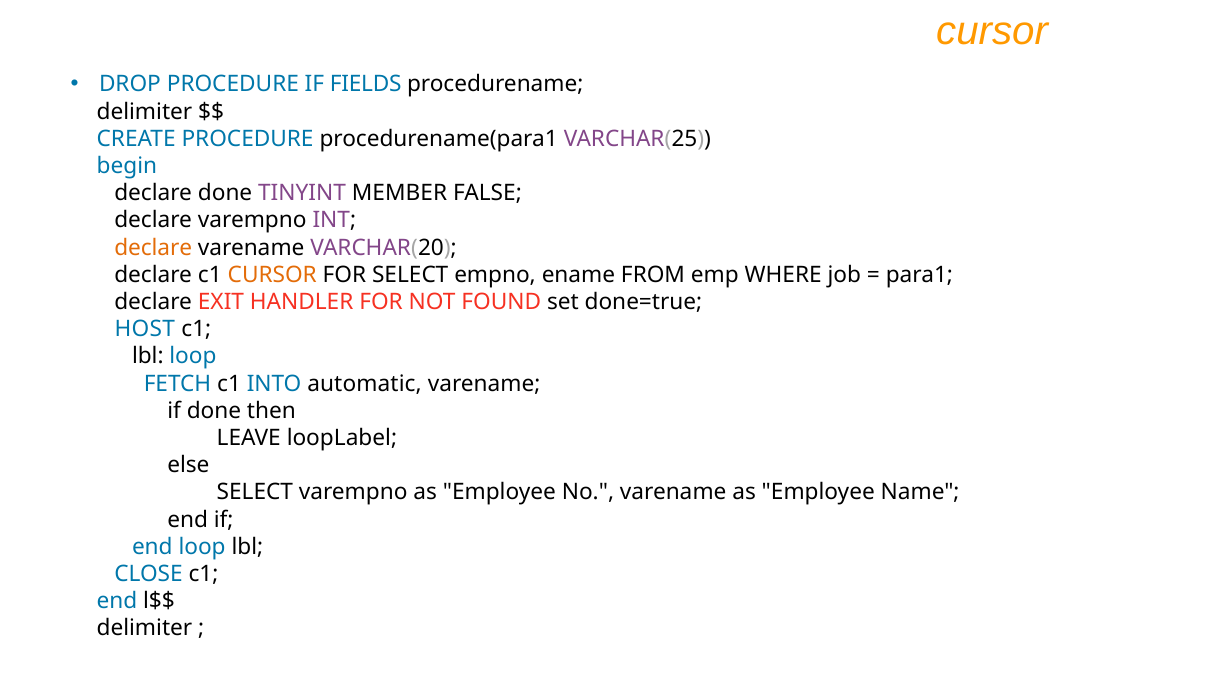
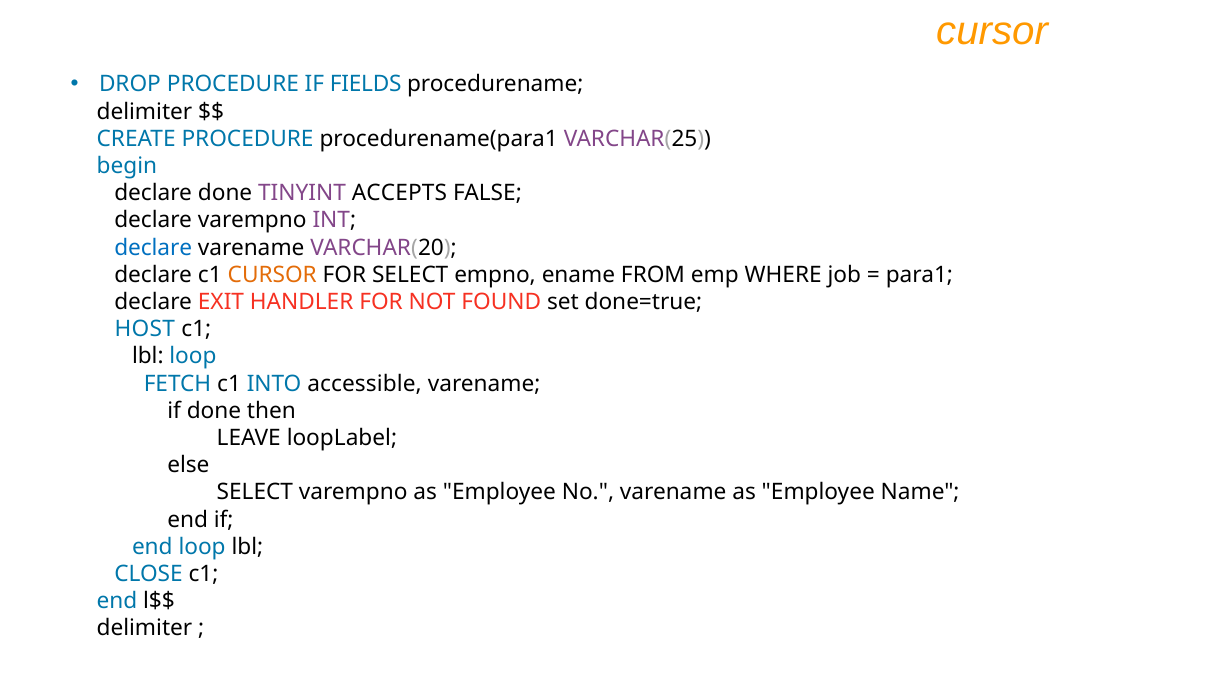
MEMBER: MEMBER -> ACCEPTS
declare at (153, 247) colour: orange -> blue
automatic: automatic -> accessible
